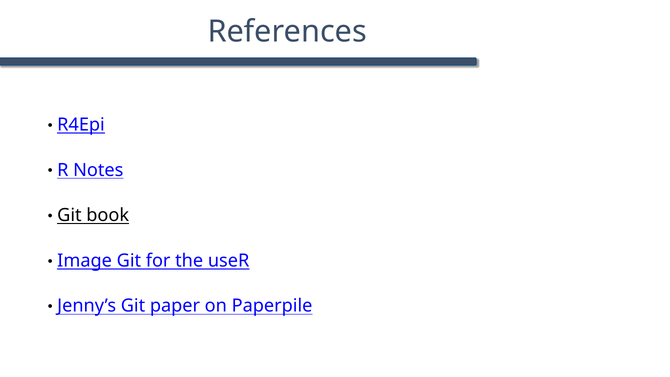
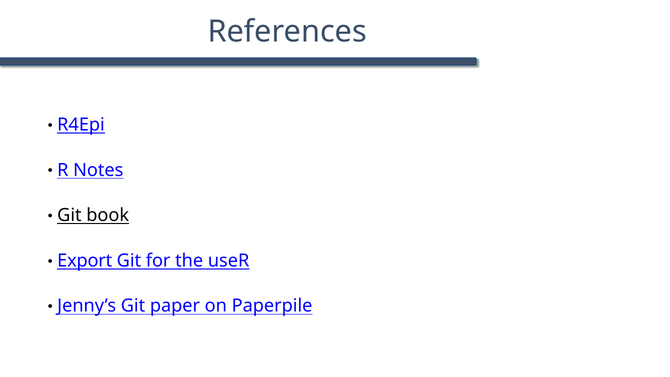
Image: Image -> Export
